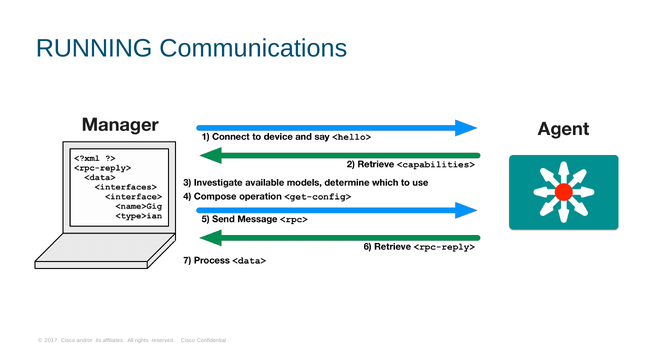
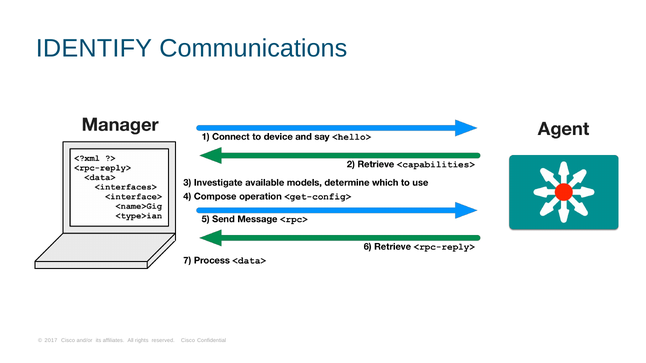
RUNNING: RUNNING -> IDENTIFY
